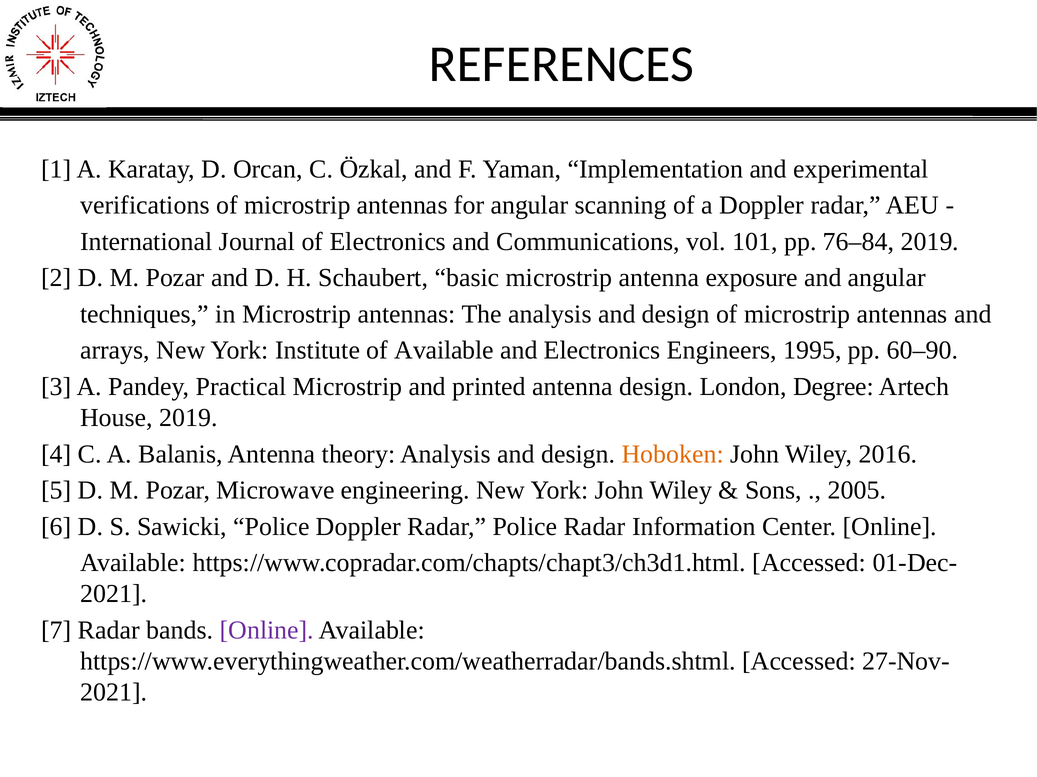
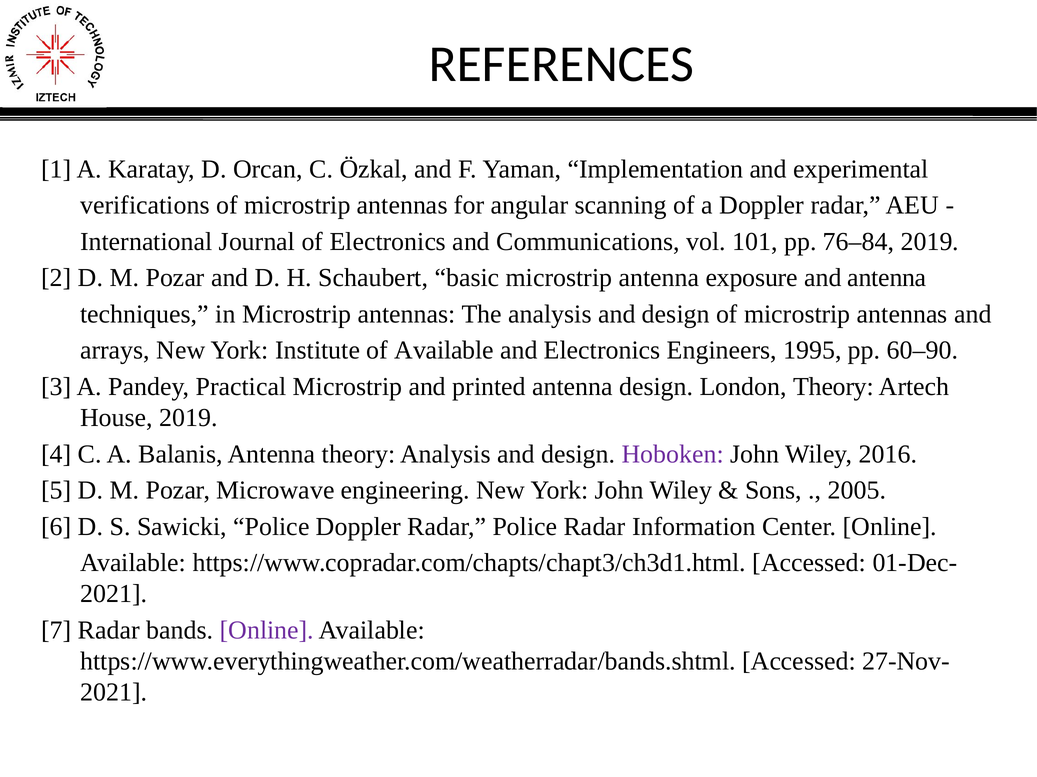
and angular: angular -> antenna
London Degree: Degree -> Theory
Hoboken colour: orange -> purple
